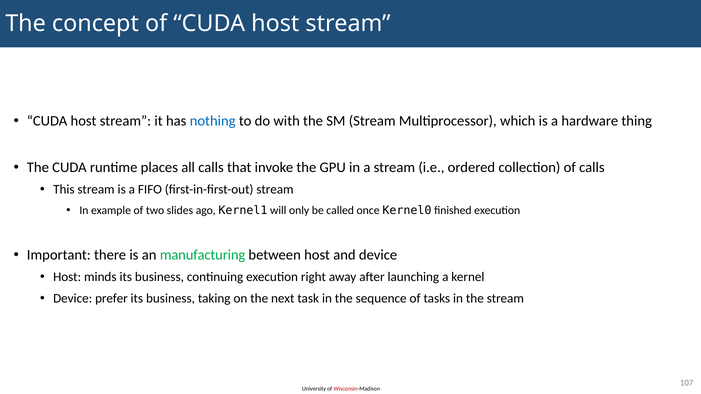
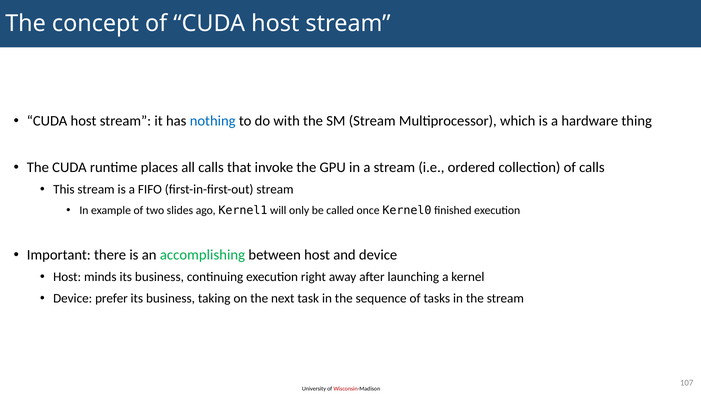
manufacturing: manufacturing -> accomplishing
